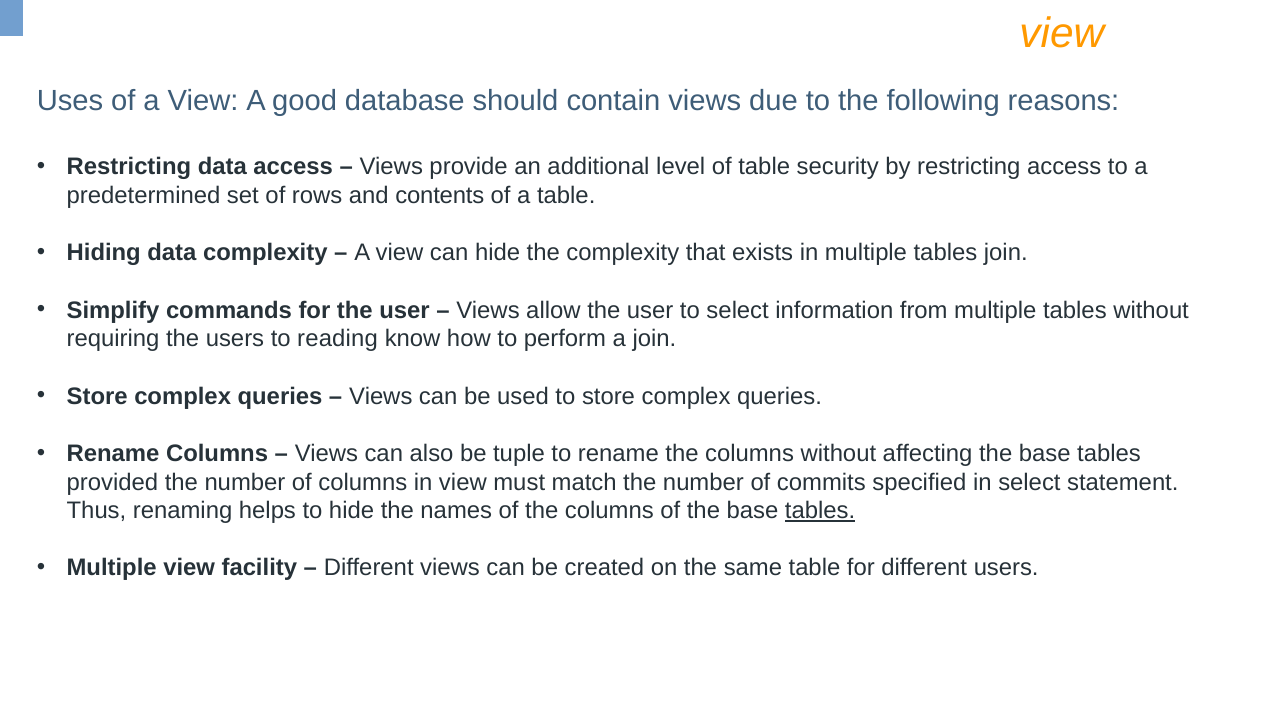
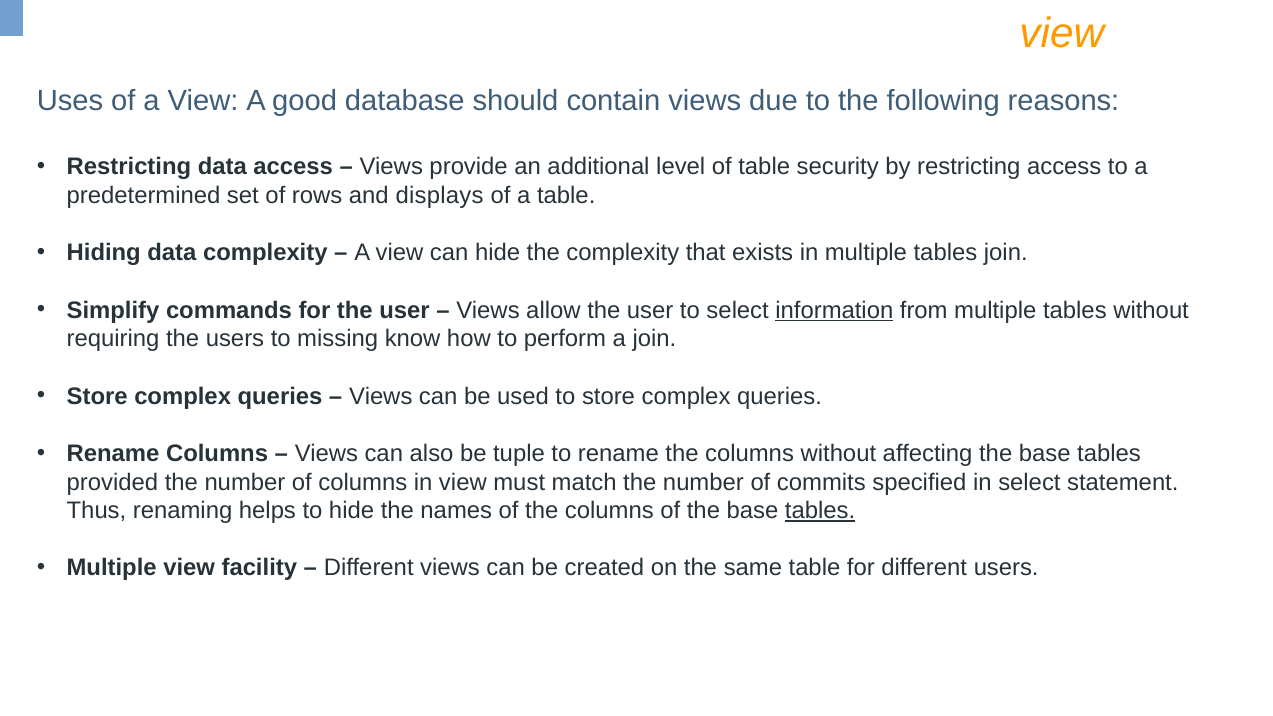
contents: contents -> displays
information underline: none -> present
reading: reading -> missing
